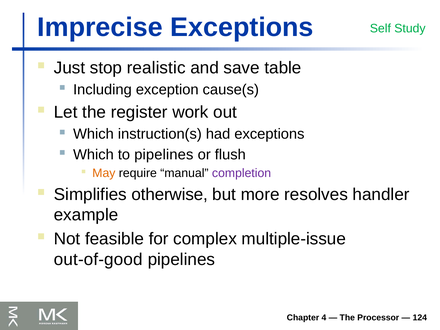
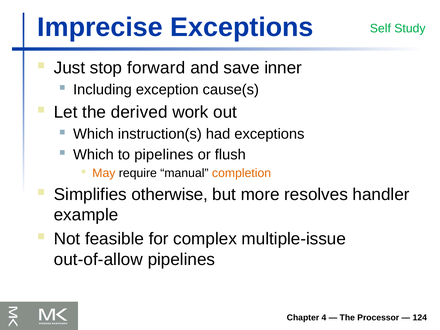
realistic: realistic -> forward
table: table -> inner
register: register -> derived
completion colour: purple -> orange
out-of-good: out-of-good -> out-of-allow
